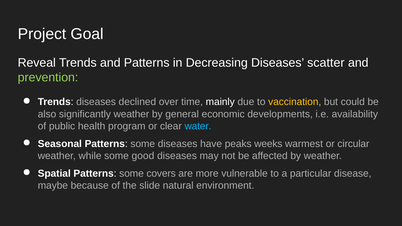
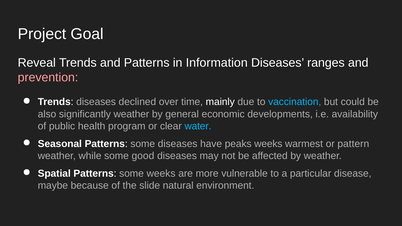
Decreasing: Decreasing -> Information
scatter: scatter -> ranges
prevention colour: light green -> pink
vaccination colour: yellow -> light blue
circular: circular -> pattern
some covers: covers -> weeks
